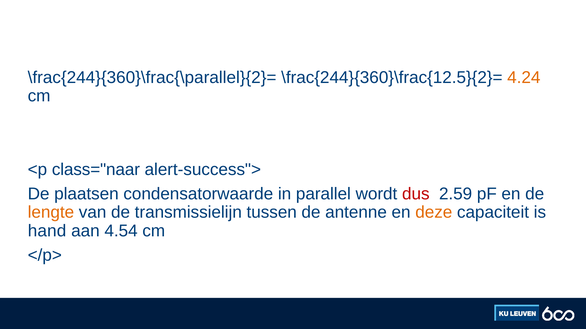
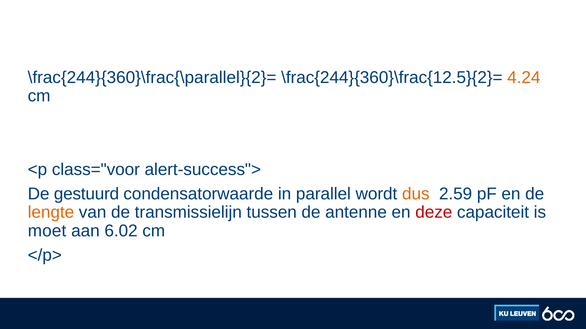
class="naar: class="naar -> class="voor
plaatsen: plaatsen -> gestuurd
dus colour: red -> orange
deze colour: orange -> red
hand: hand -> moet
4.54: 4.54 -> 6.02
